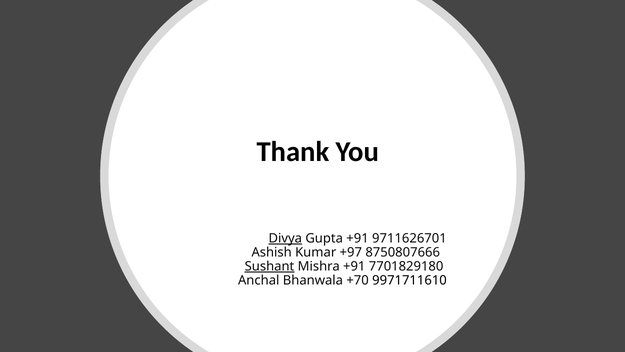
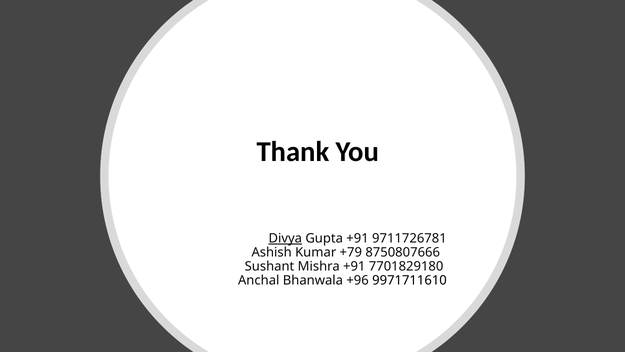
9711626701: 9711626701 -> 9711726781
+97: +97 -> +79
Sushant underline: present -> none
+70: +70 -> +96
